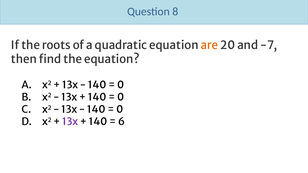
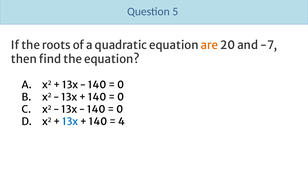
8: 8 -> 5
13x at (70, 122) colour: purple -> blue
6: 6 -> 4
